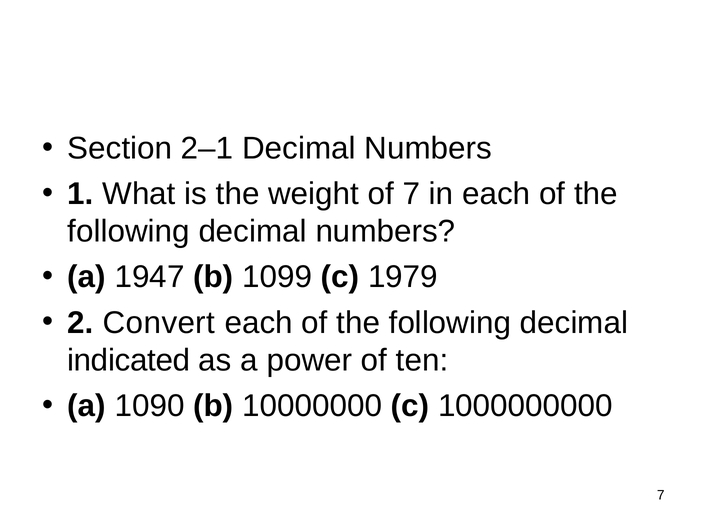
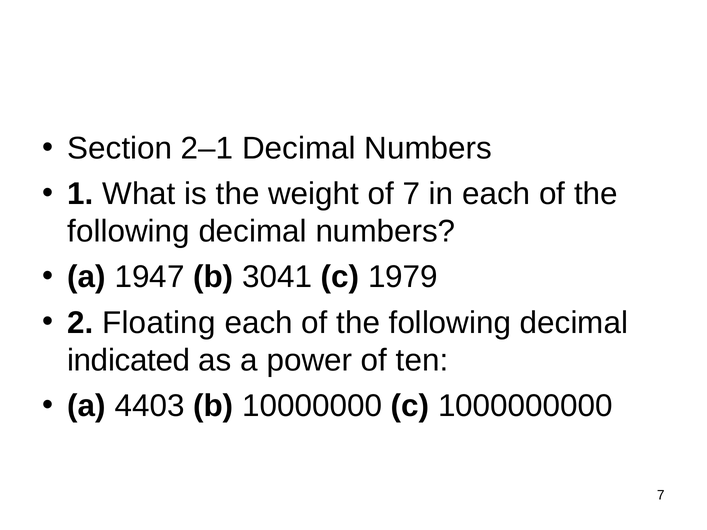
1099: 1099 -> 3041
Convert: Convert -> Floating
1090: 1090 -> 4403
